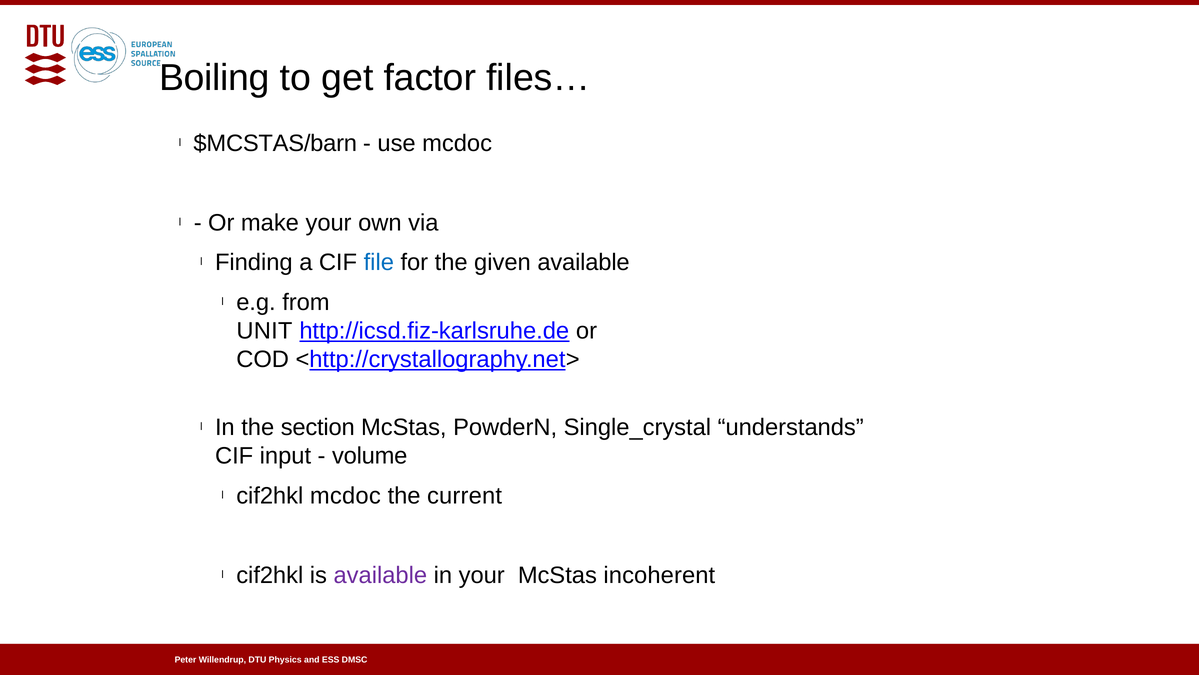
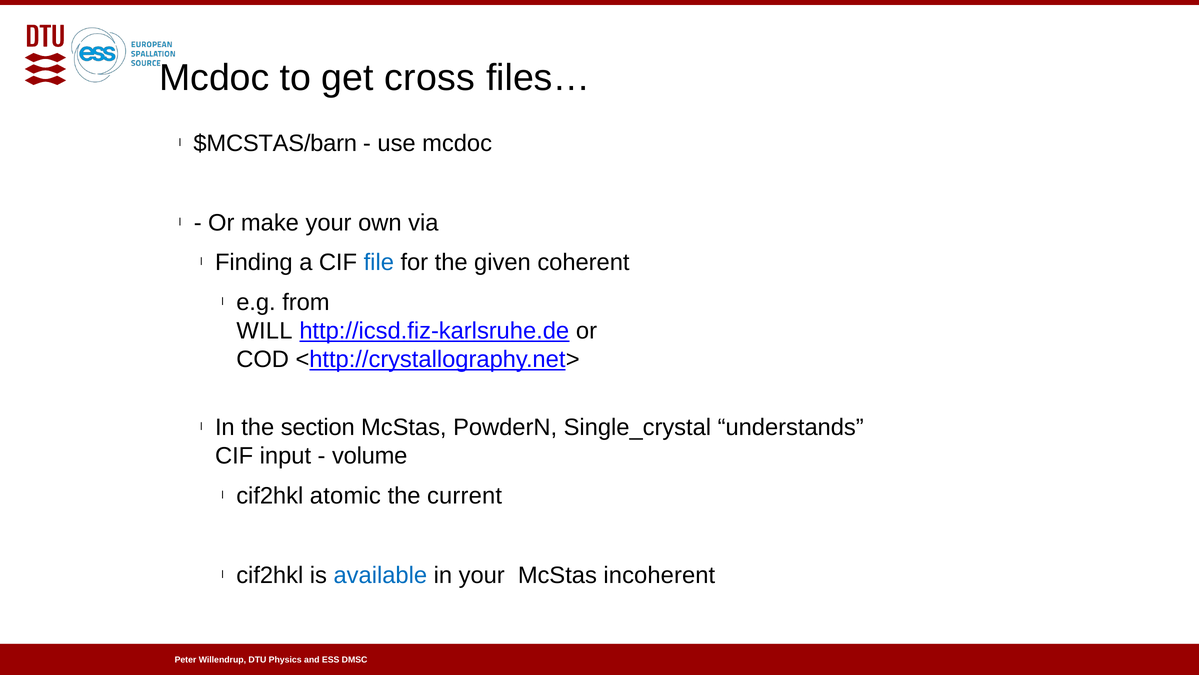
Boiling at (214, 78): Boiling -> Mcdoc
factor: factor -> cross
given available: available -> coherent
UNIT: UNIT -> WILL
cif2hkl mcdoc: mcdoc -> atomic
available at (380, 575) colour: purple -> blue
